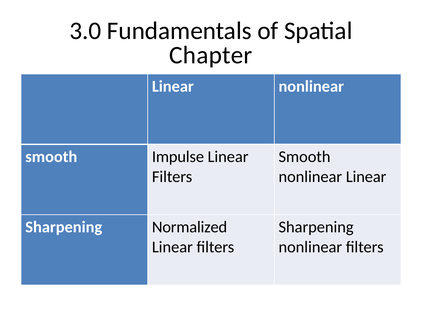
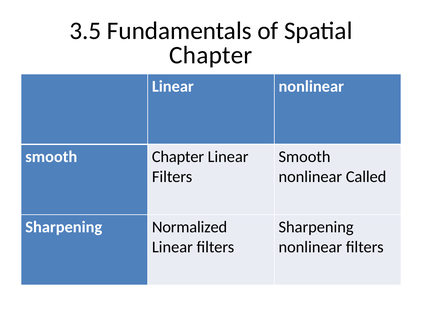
3.0: 3.0 -> 3.5
smooth Impulse: Impulse -> Chapter
nonlinear Linear: Linear -> Called
